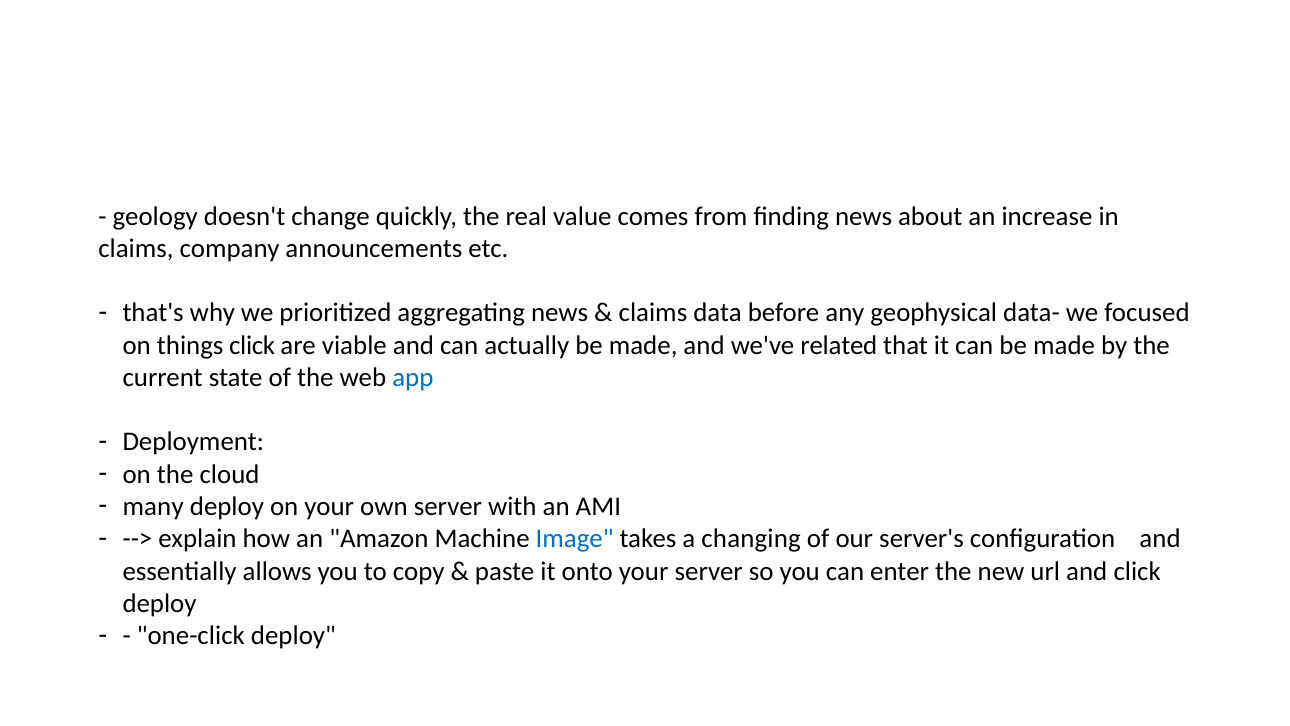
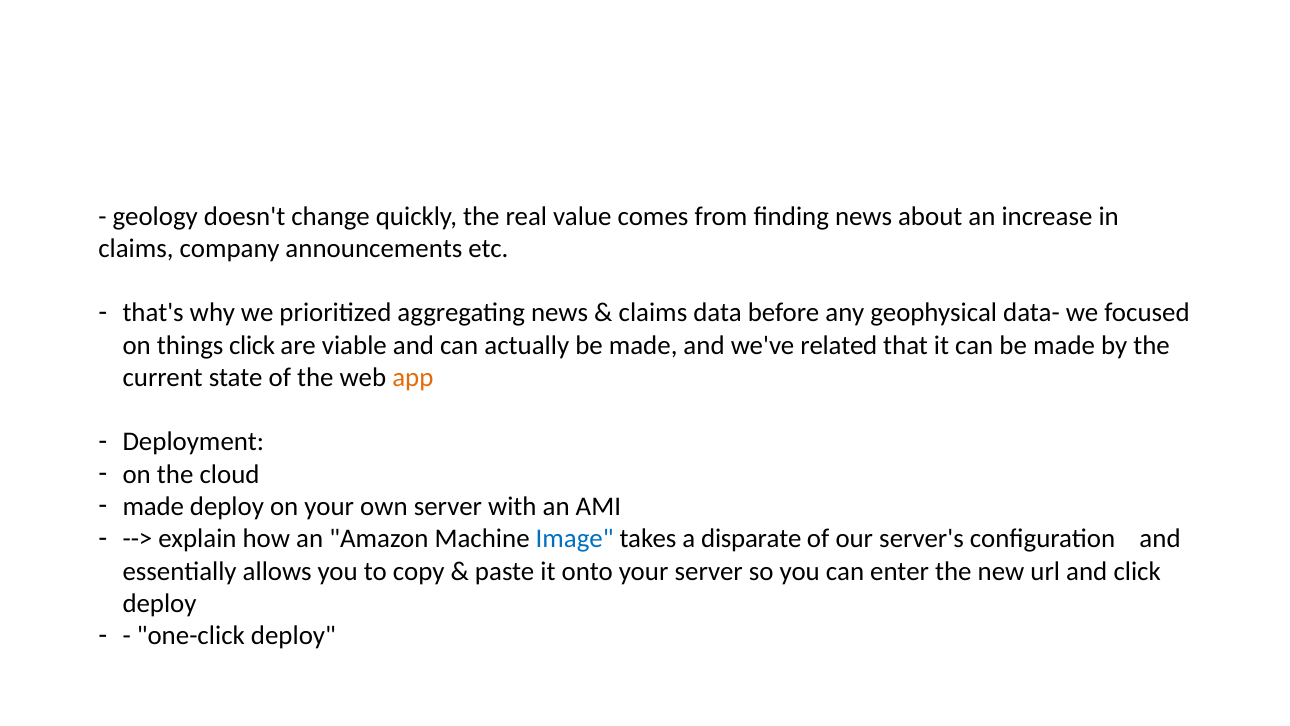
app colour: blue -> orange
many at (153, 506): many -> made
changing: changing -> disparate
